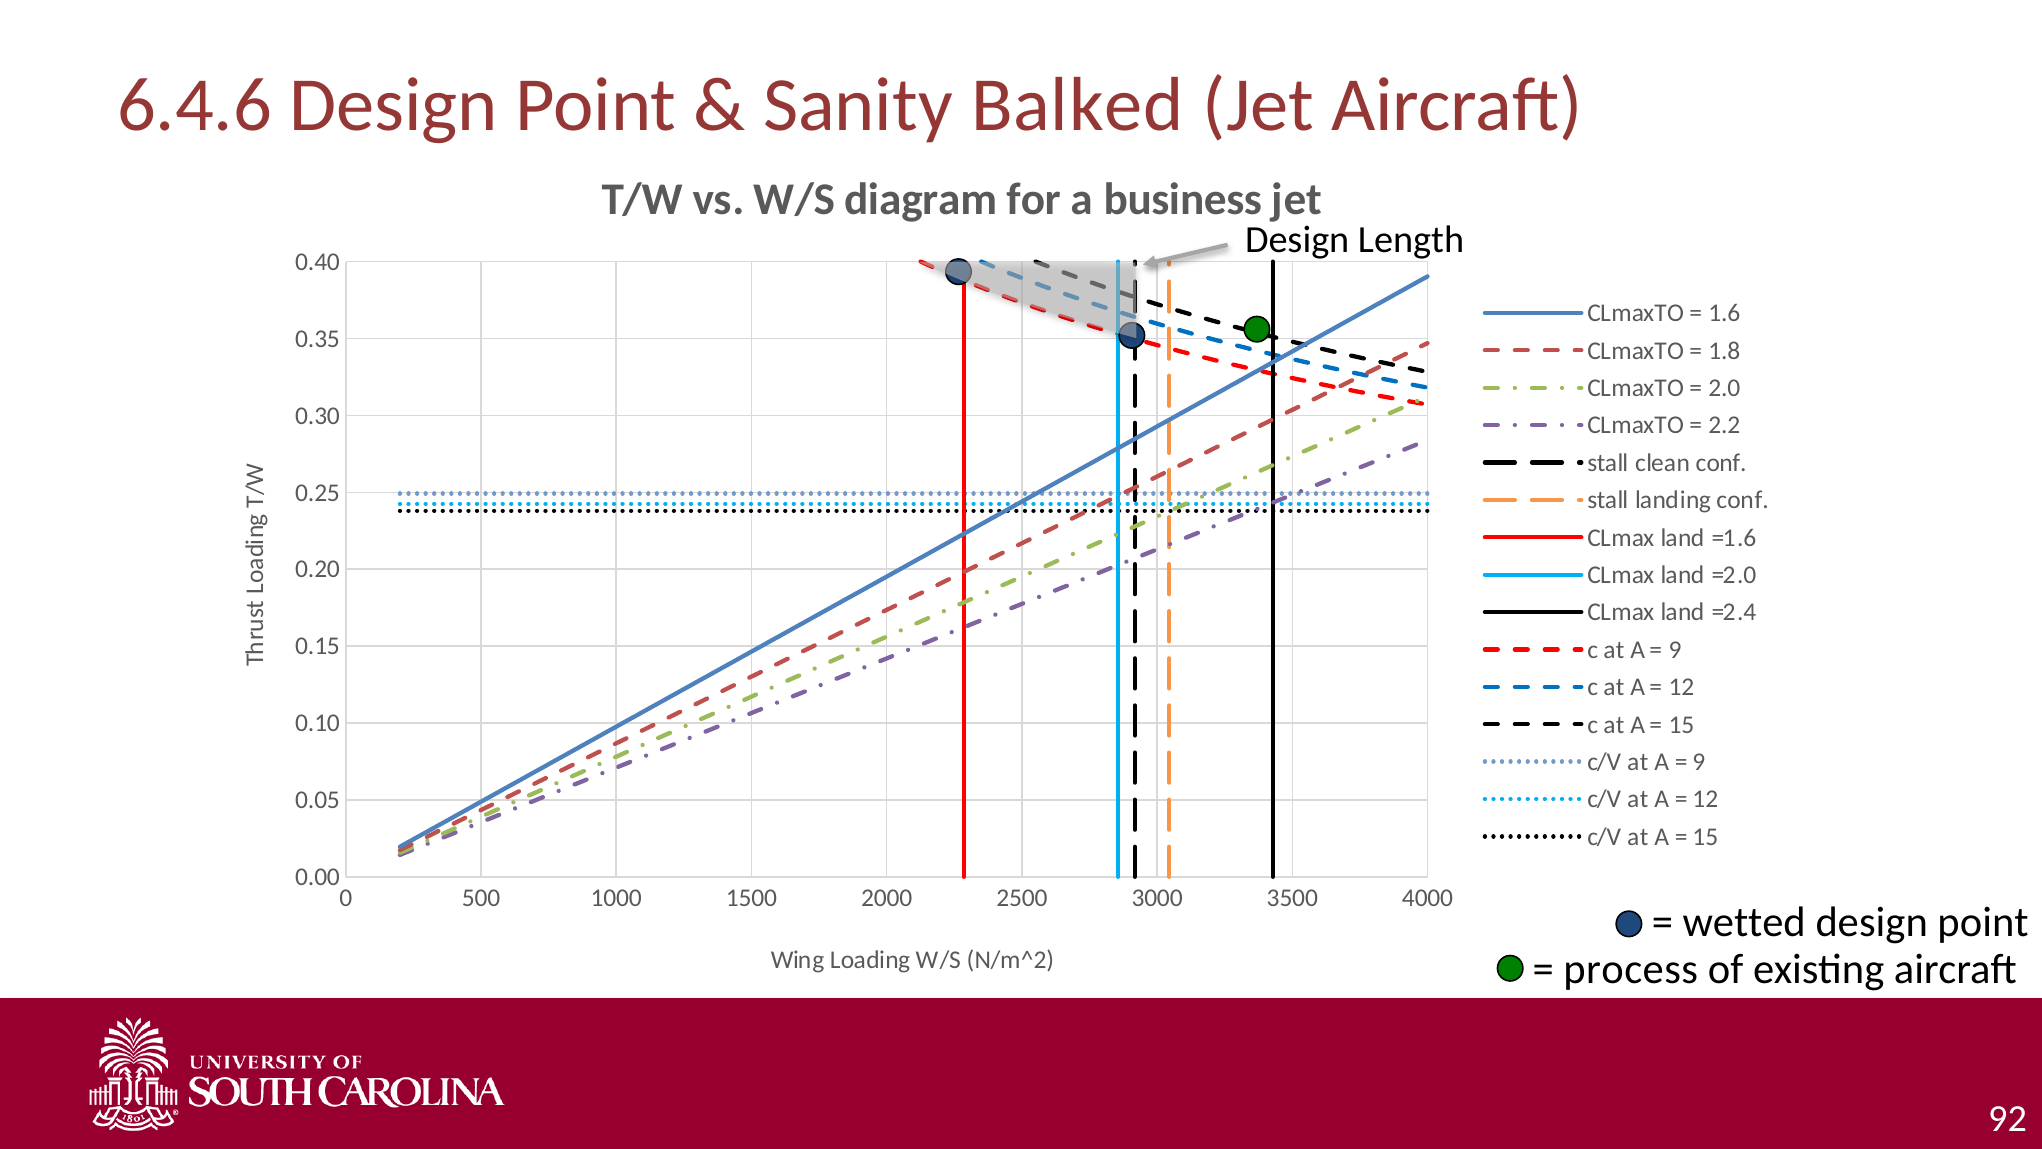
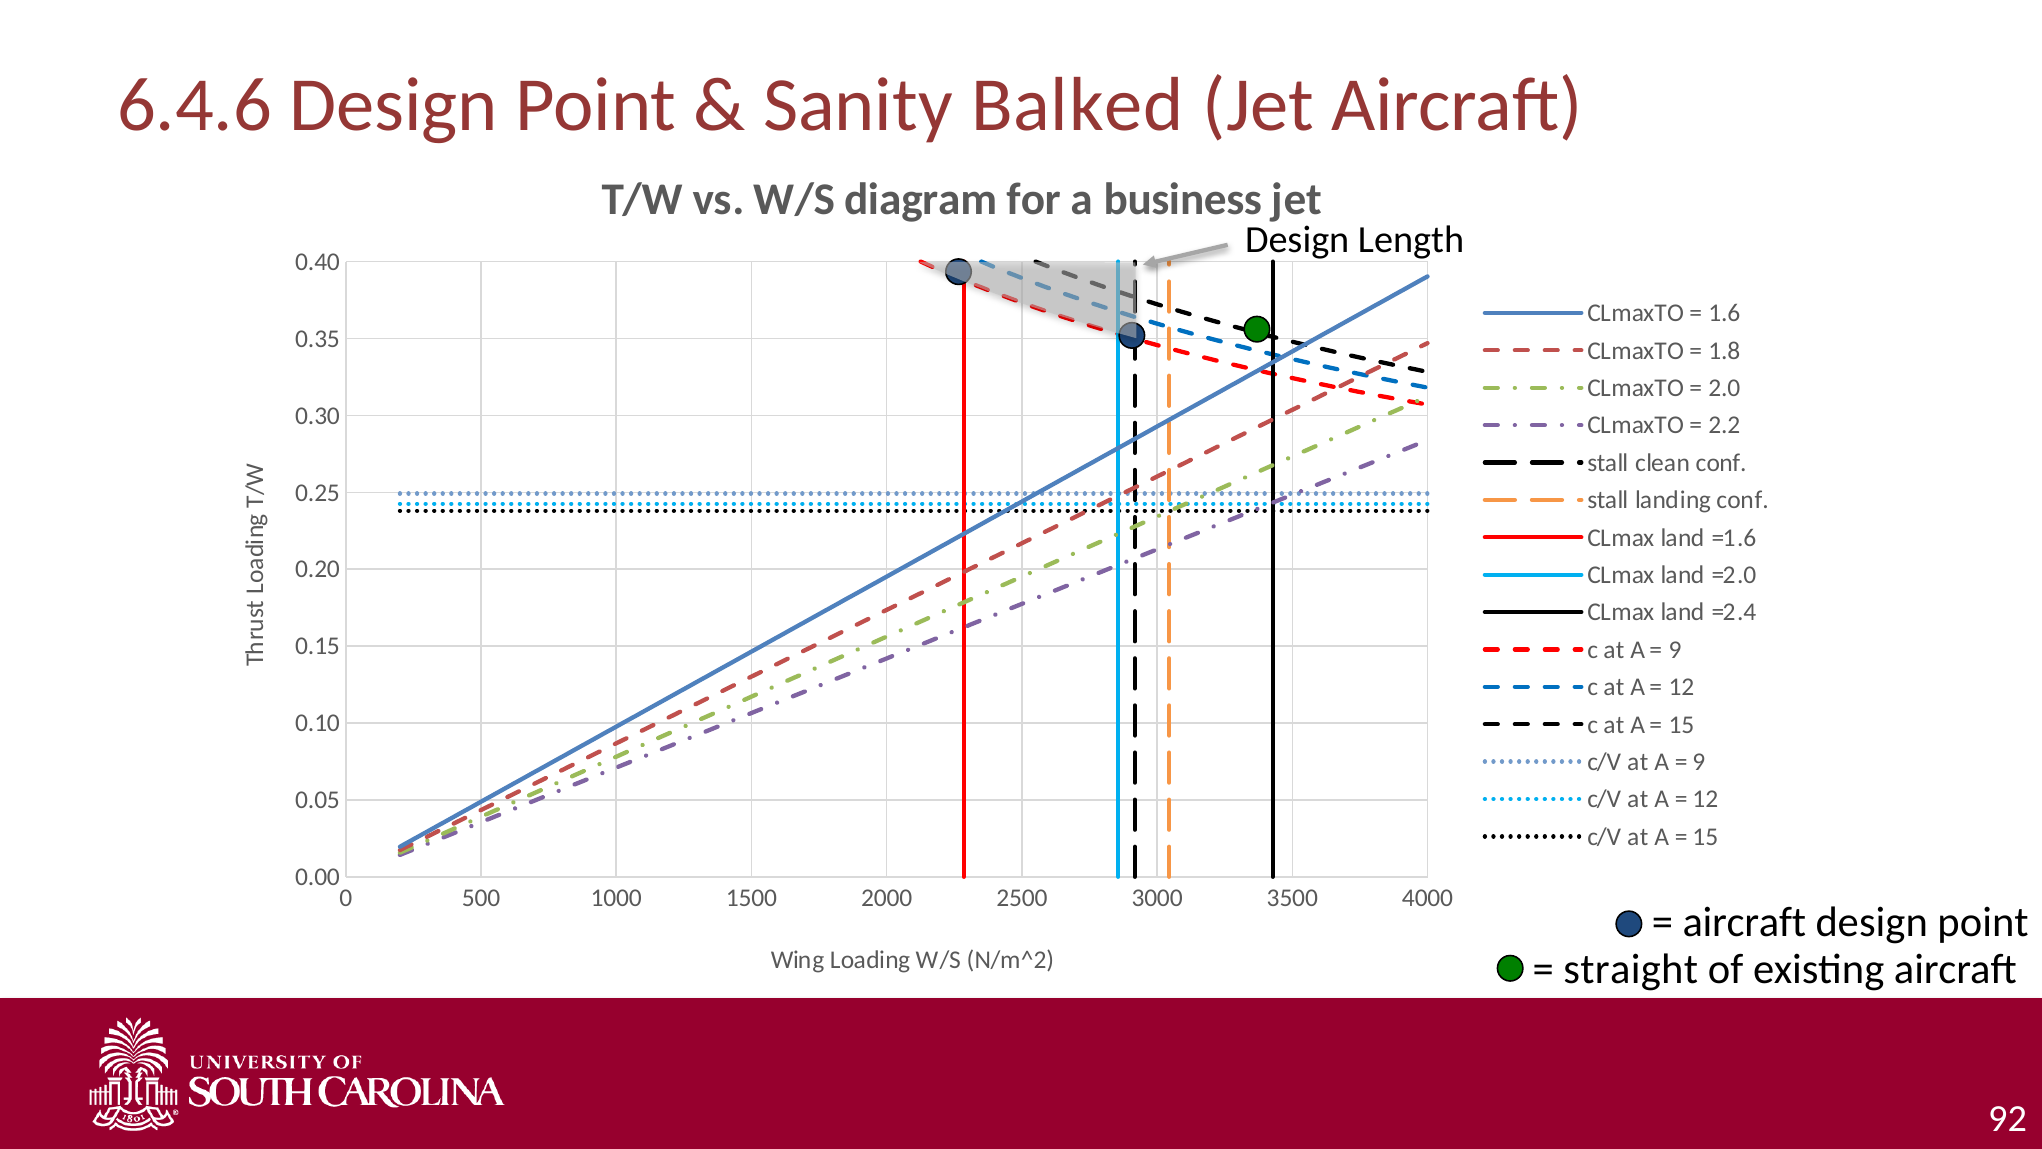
wetted at (1744, 922): wetted -> aircraft
process: process -> straight
